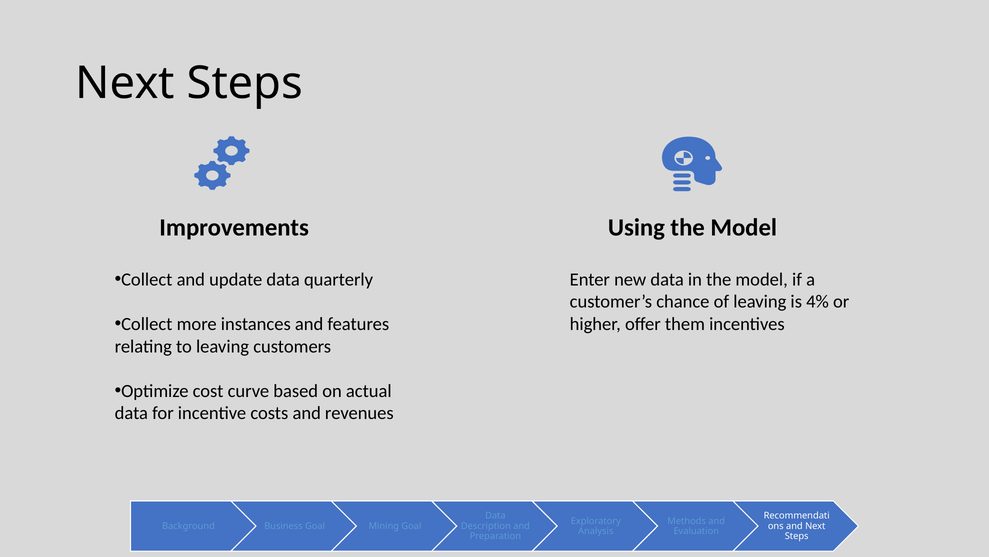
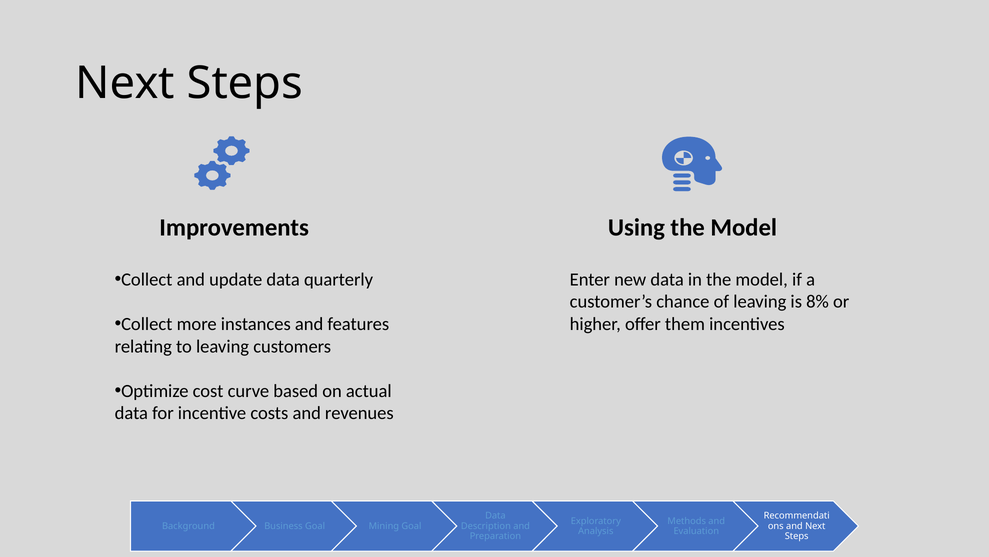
4%: 4% -> 8%
